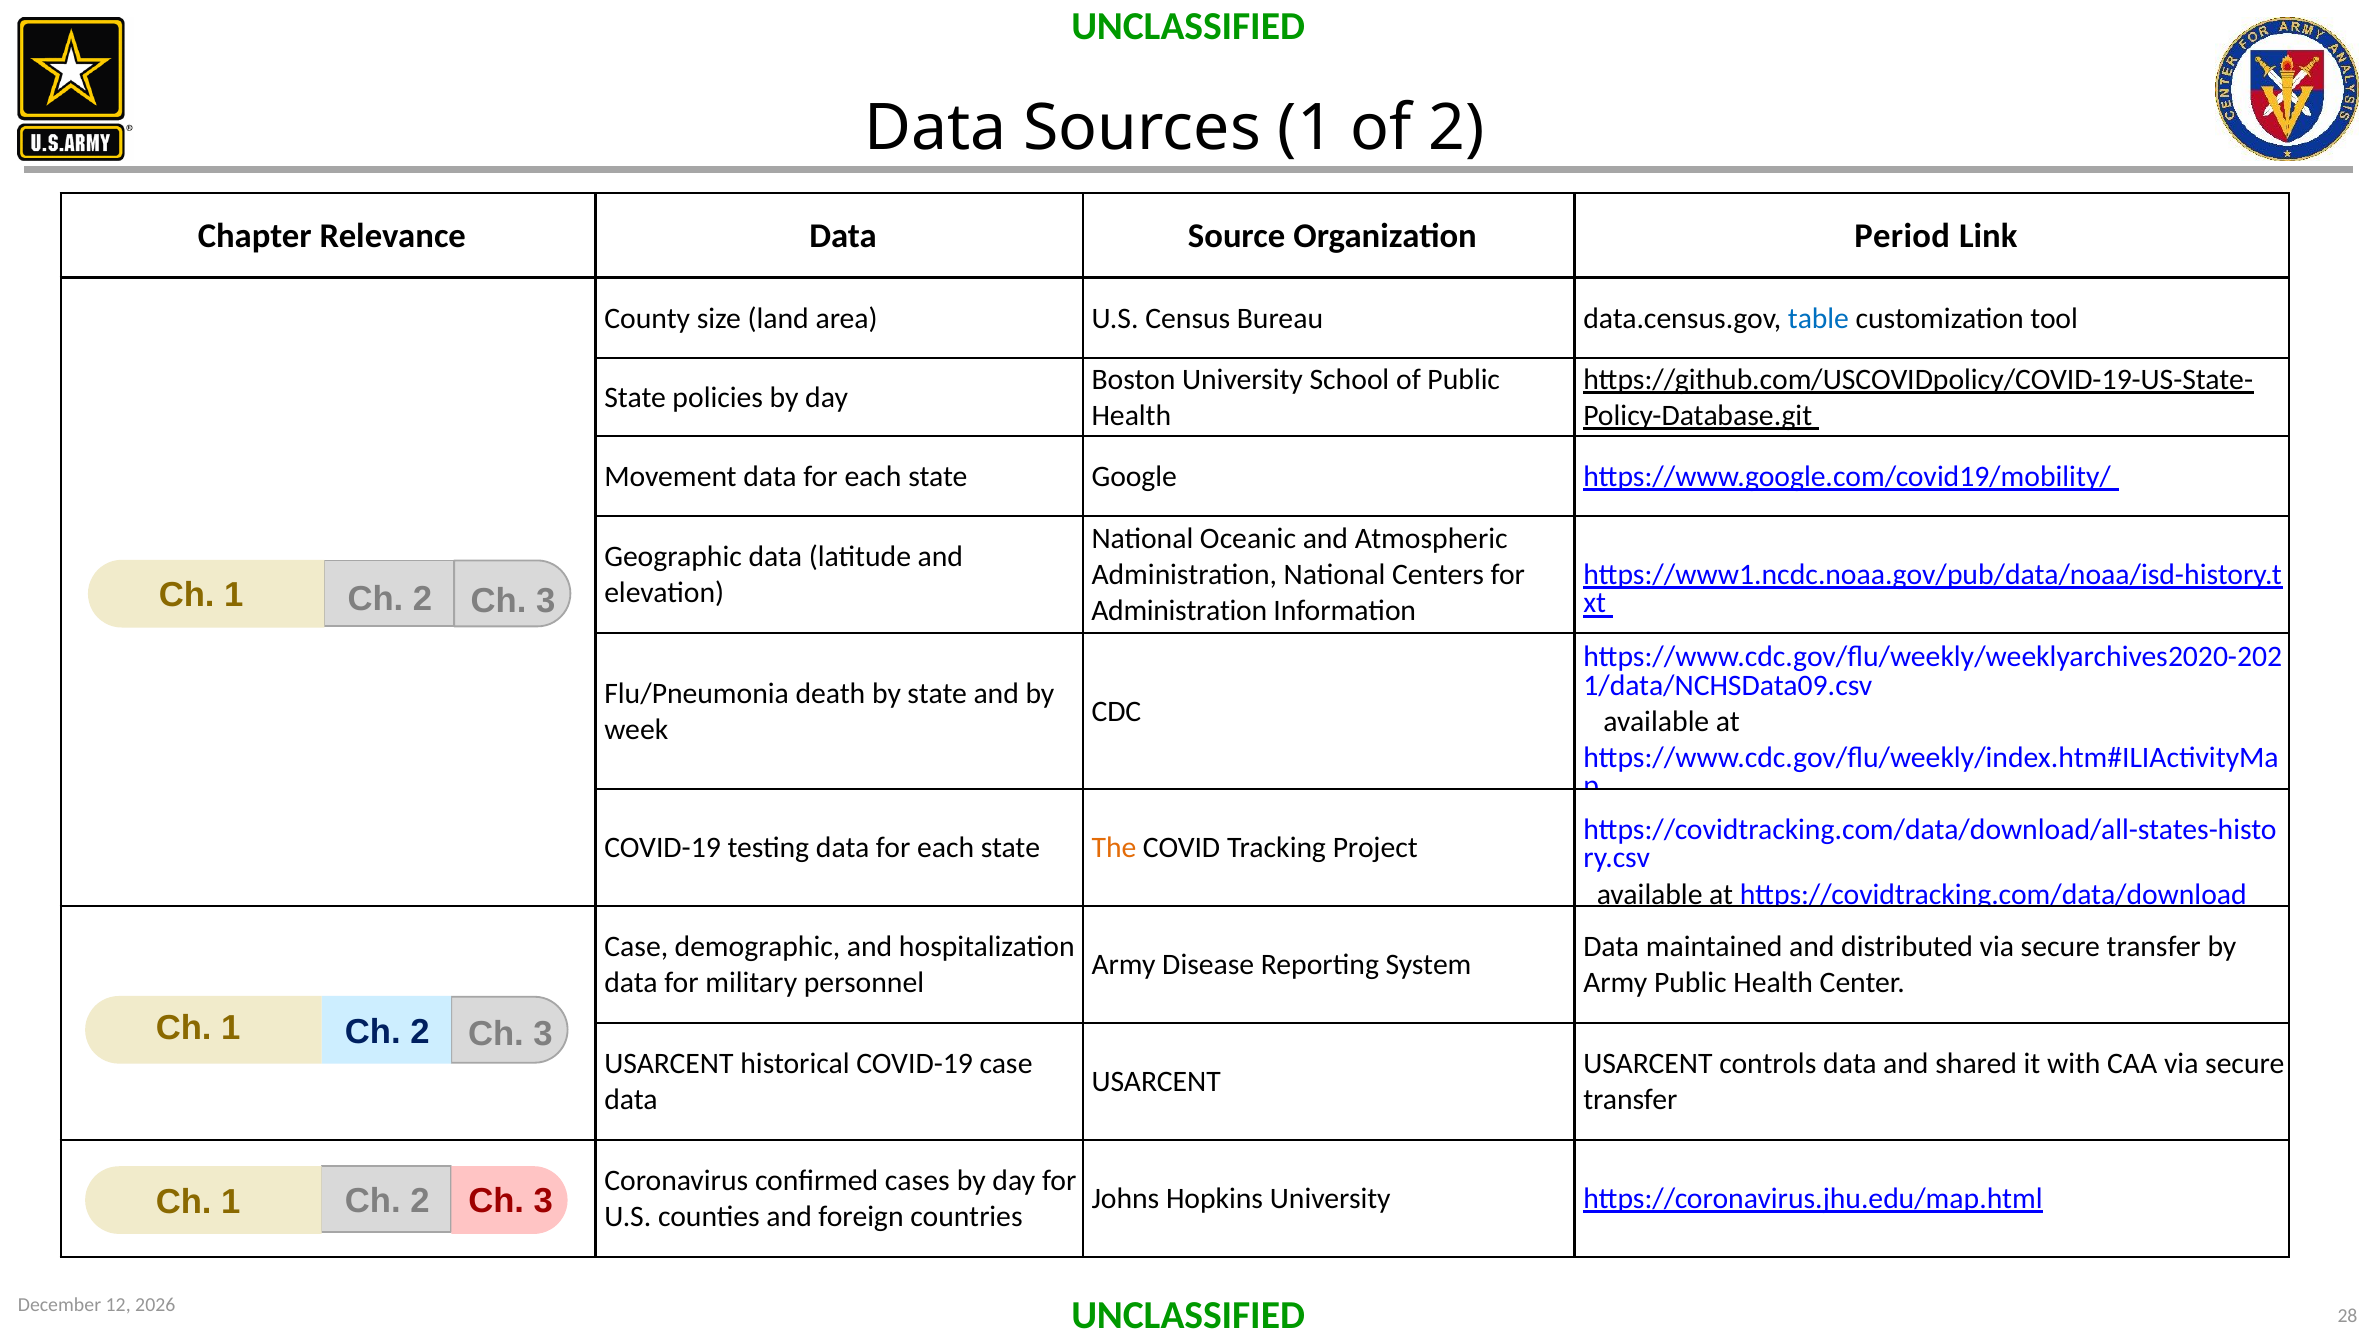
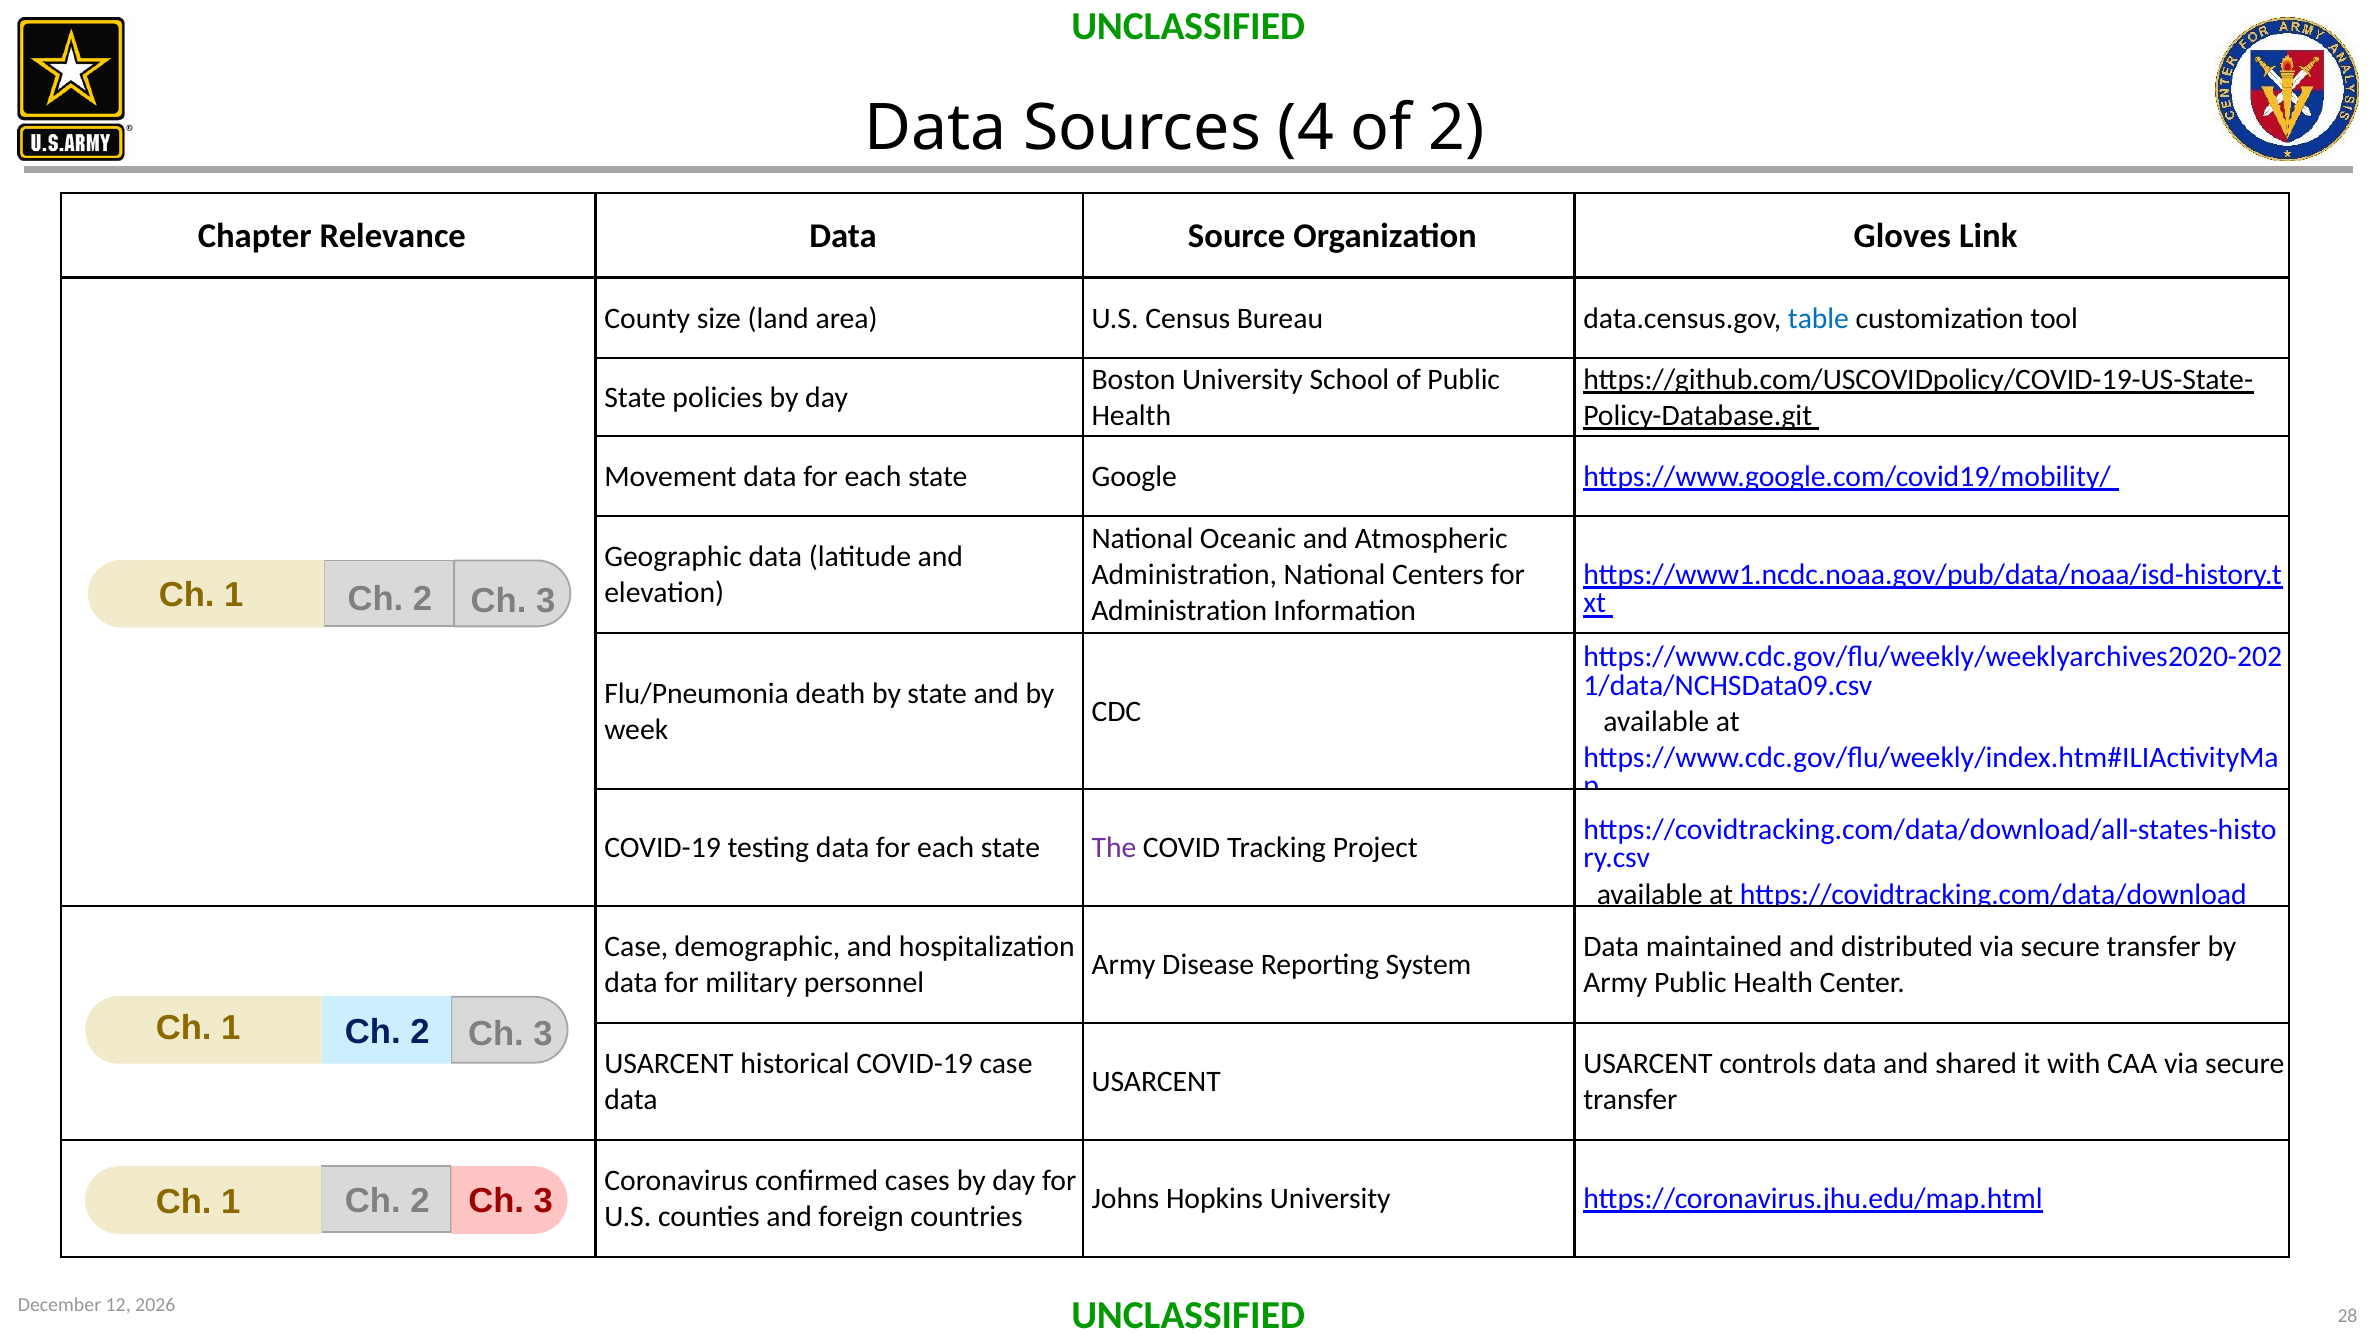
Sources 1: 1 -> 4
Period: Period -> Gloves
The colour: orange -> purple
